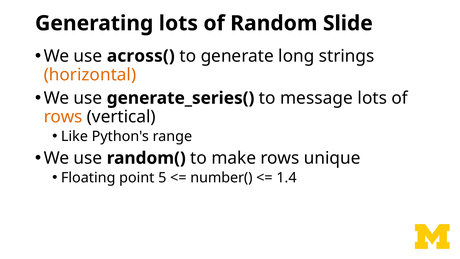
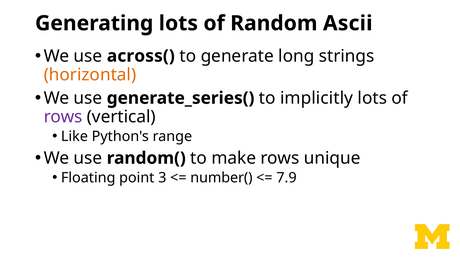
Slide: Slide -> Ascii
message: message -> implicitly
rows at (63, 117) colour: orange -> purple
5: 5 -> 3
1.4: 1.4 -> 7.9
